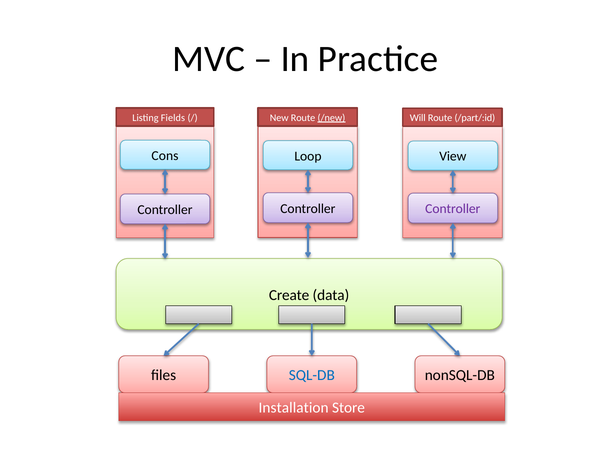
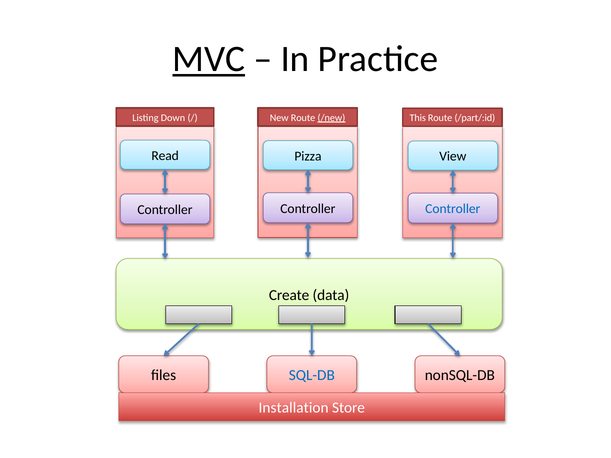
MVC underline: none -> present
Fields: Fields -> Down
Will: Will -> This
Cons: Cons -> Read
Loop: Loop -> Pizza
Controller at (453, 209) colour: purple -> blue
